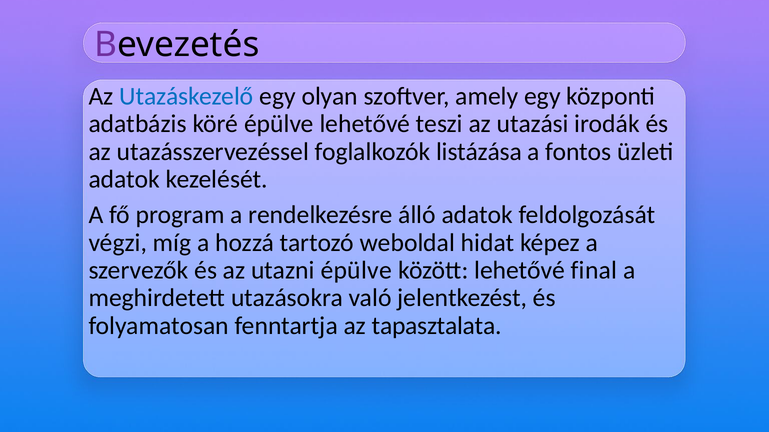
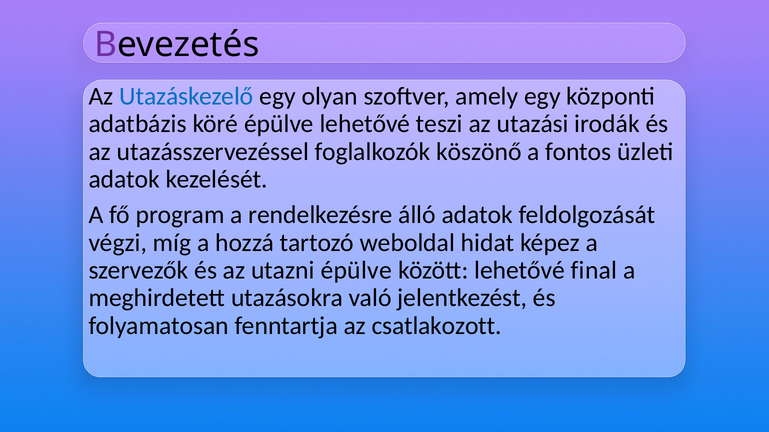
listázása: listázása -> köszönő
tapasztalata: tapasztalata -> csatlakozott
